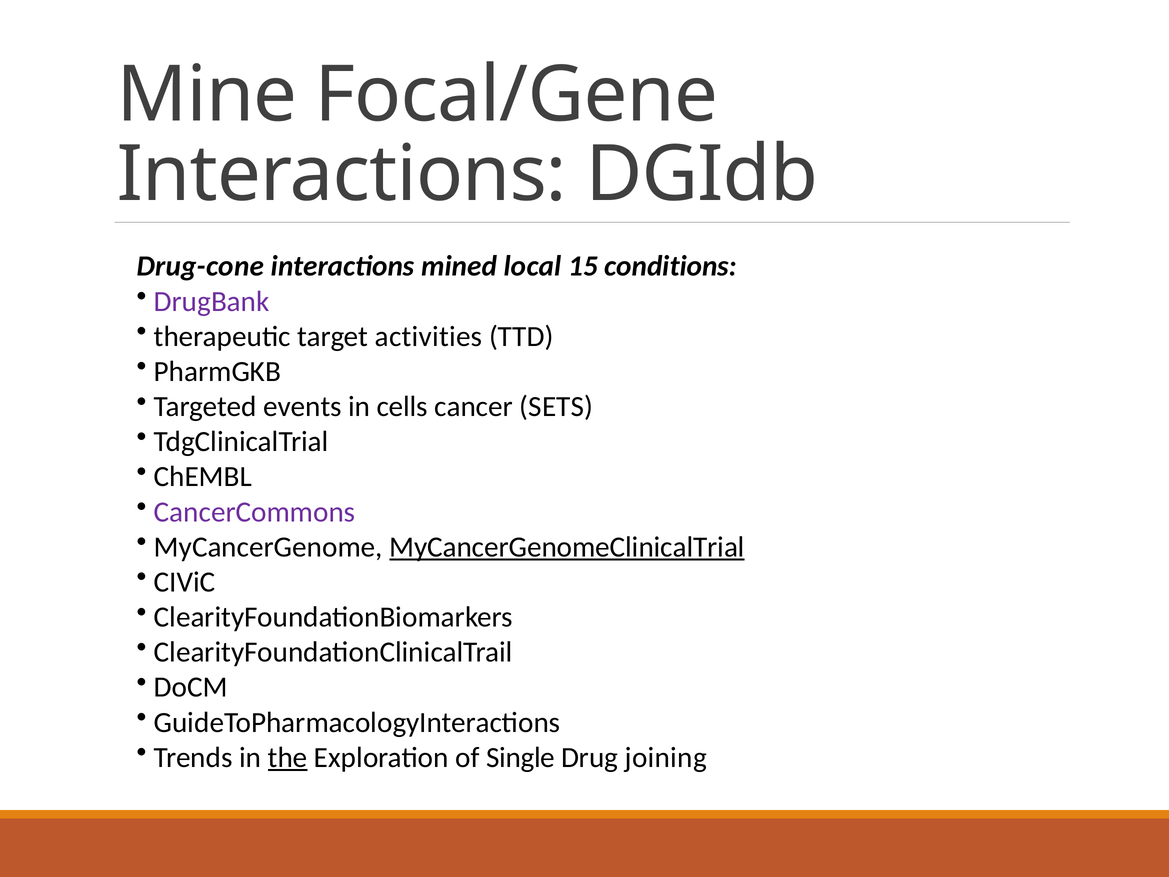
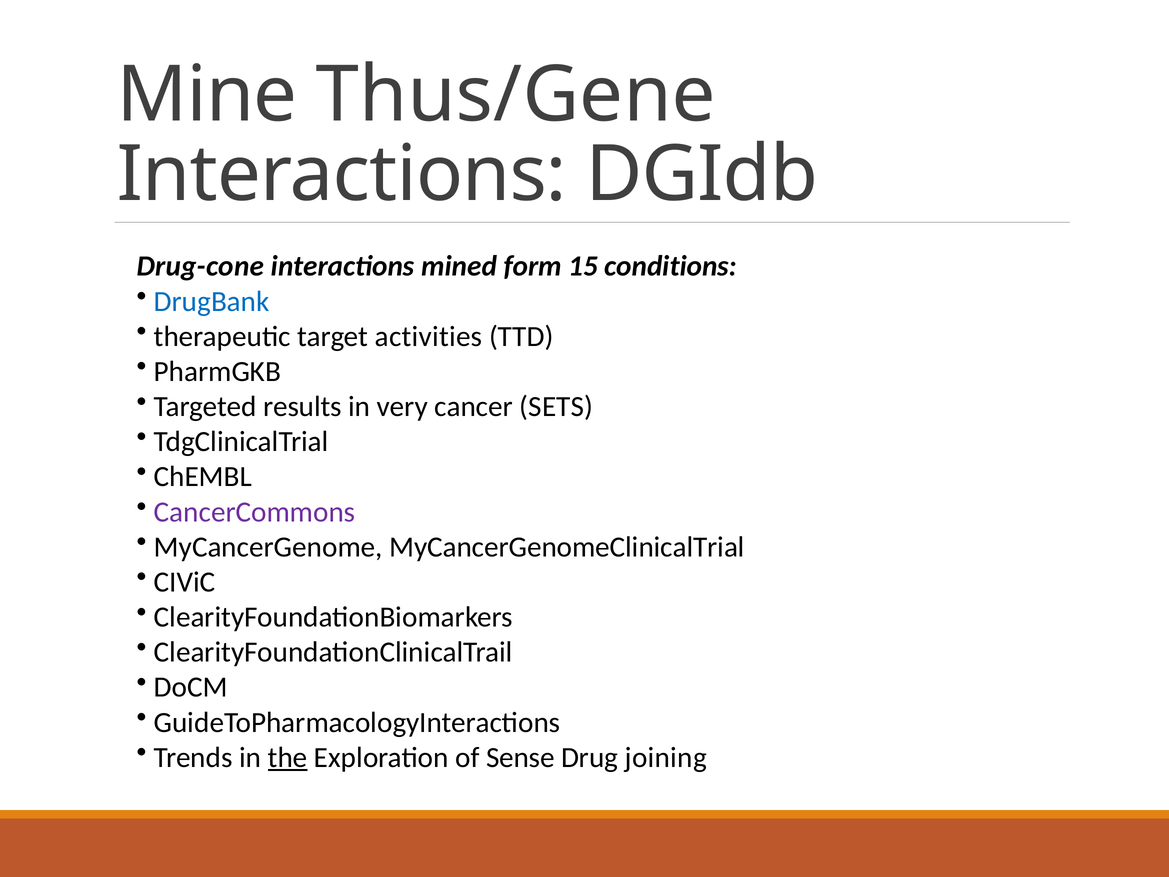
Focal/Gene: Focal/Gene -> Thus/Gene
local: local -> form
DrugBank colour: purple -> blue
events: events -> results
cells: cells -> very
MyCancerGenomeClinicalTrial underline: present -> none
Single: Single -> Sense
